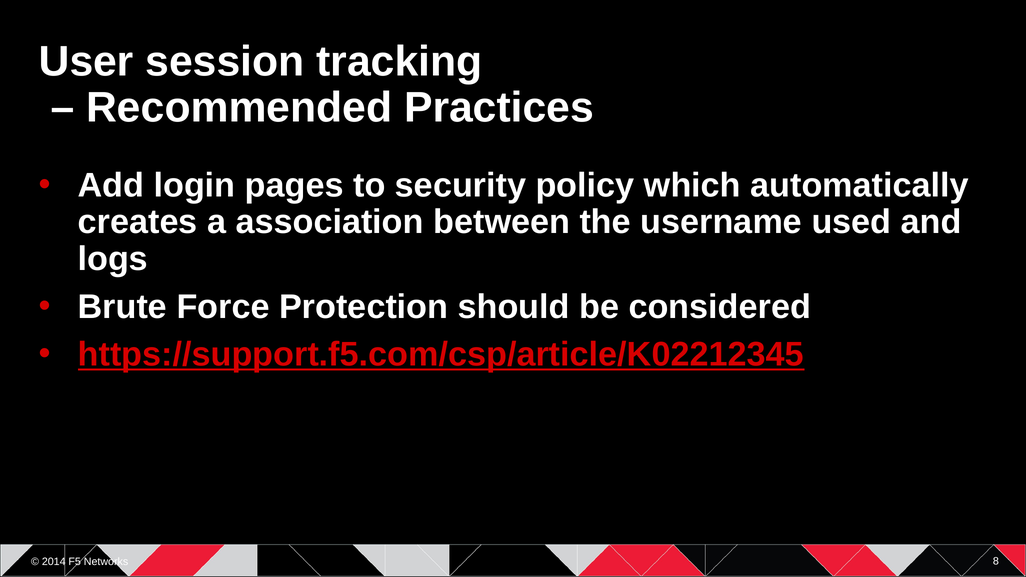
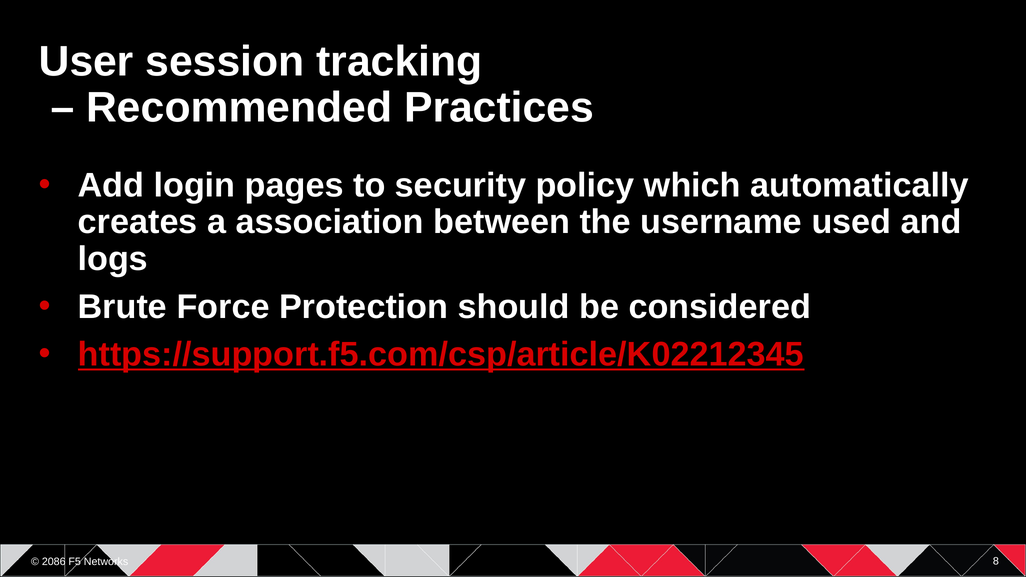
2014: 2014 -> 2086
